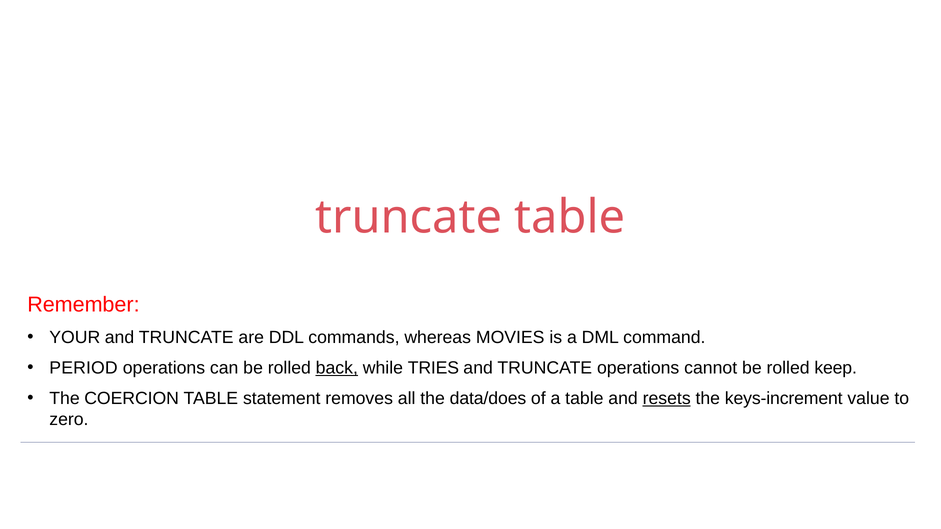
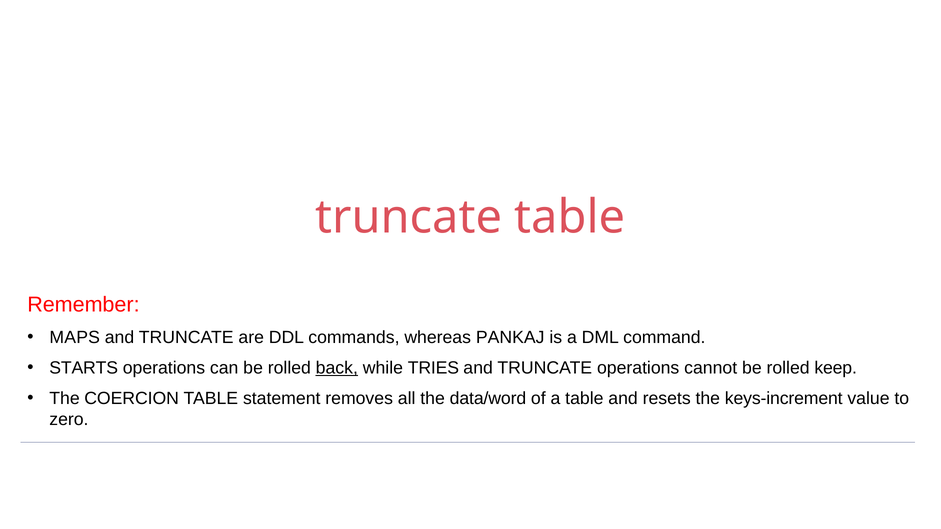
YOUR: YOUR -> MAPS
MOVIES: MOVIES -> PANKAJ
PERIOD: PERIOD -> STARTS
data/does: data/does -> data/word
resets underline: present -> none
